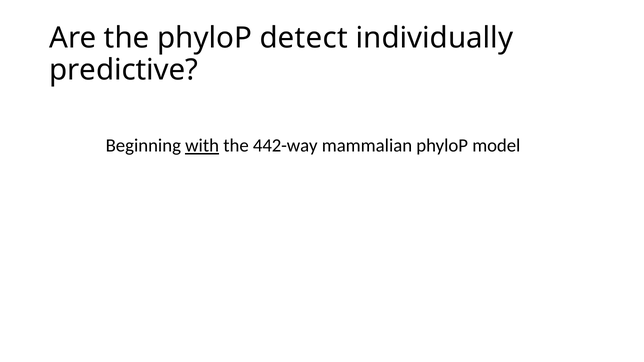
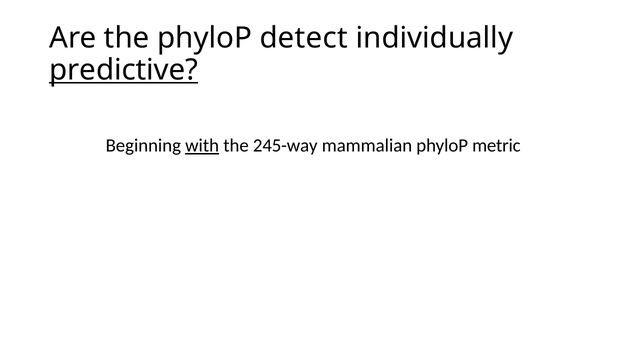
predictive underline: none -> present
442-way: 442-way -> 245-way
model: model -> metric
